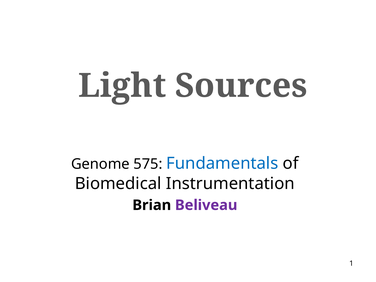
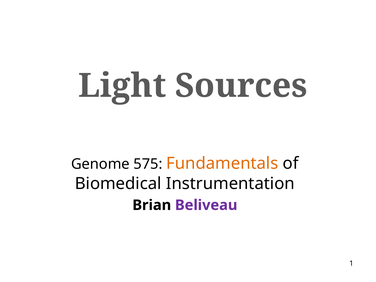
Fundamentals colour: blue -> orange
